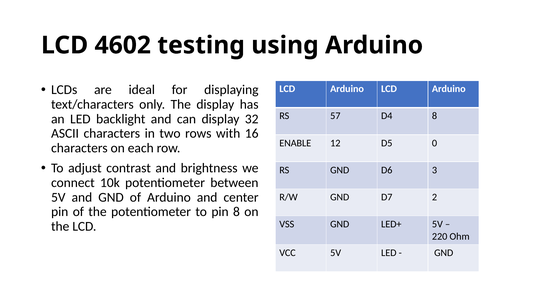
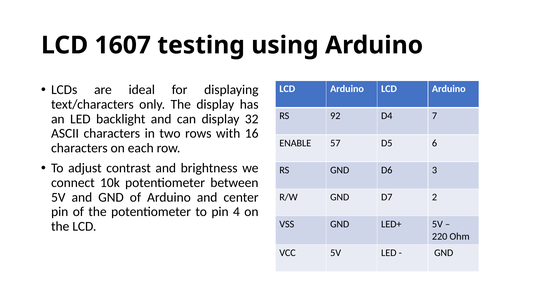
4602: 4602 -> 1607
57: 57 -> 92
D4 8: 8 -> 7
12: 12 -> 57
0: 0 -> 6
pin 8: 8 -> 4
